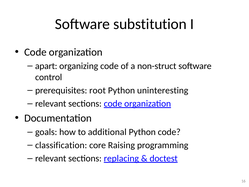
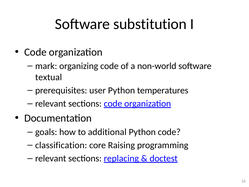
apart: apart -> mark
non-struct: non-struct -> non-world
control: control -> textual
root: root -> user
uninteresting: uninteresting -> temperatures
